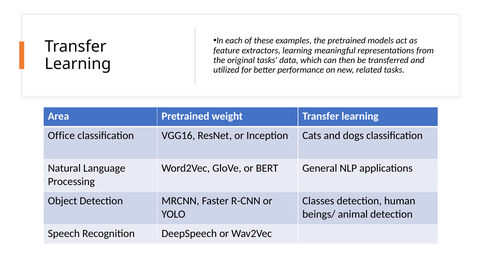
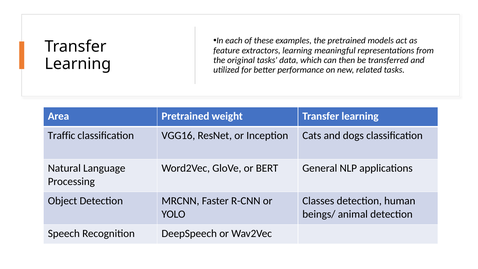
Office: Office -> Traffic
